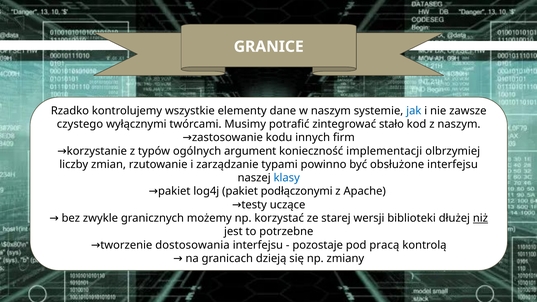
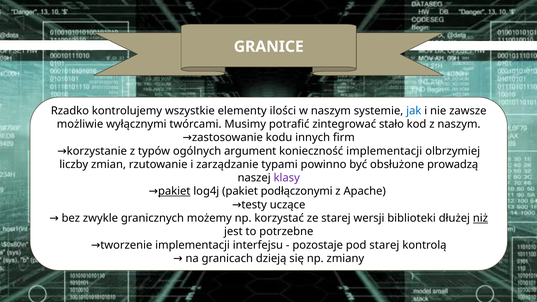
dane: dane -> ilości
czystego: czystego -> możliwie
obsłużone interfejsu: interfejsu -> prowadzą
klasy colour: blue -> purple
pakiet at (174, 191) underline: none -> present
dostosowania at (193, 245): dostosowania -> implementacji
pod pracą: pracą -> starej
